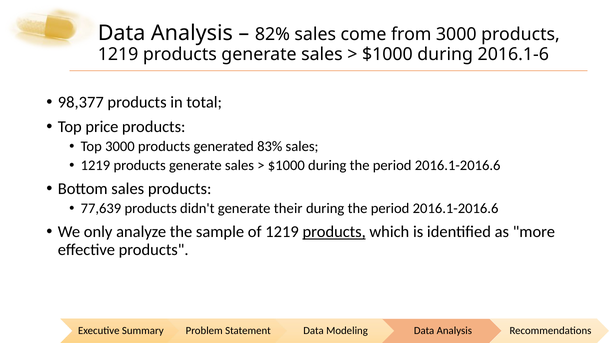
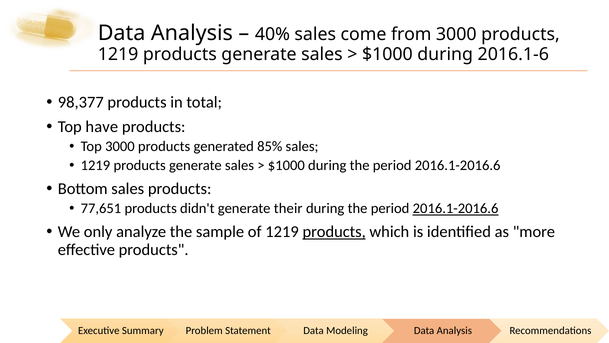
82%: 82% -> 40%
price: price -> have
83%: 83% -> 85%
77,639: 77,639 -> 77,651
2016.1-2016.6 at (456, 208) underline: none -> present
